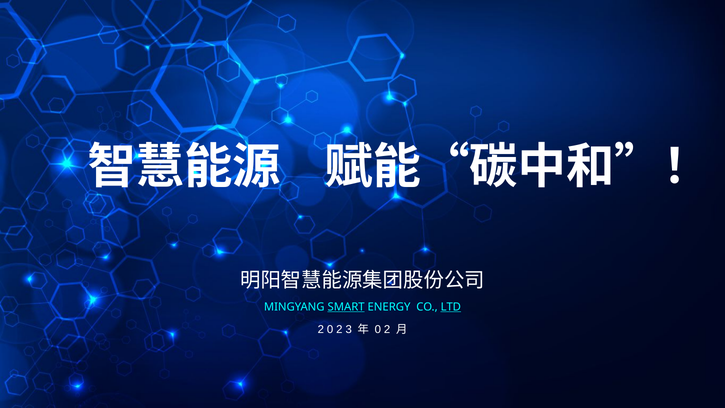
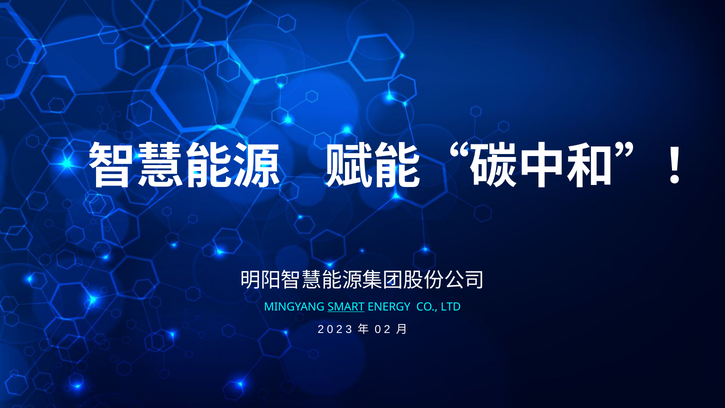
LTD underline: present -> none
